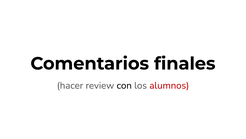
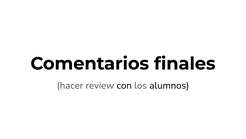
alumnos colour: red -> black
